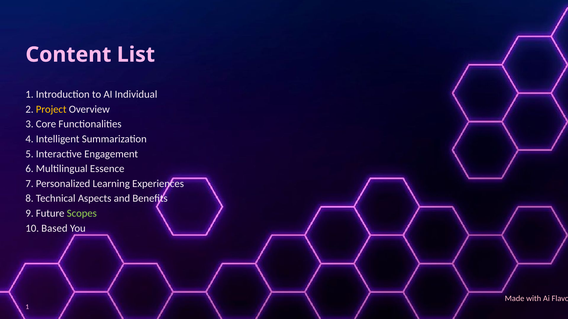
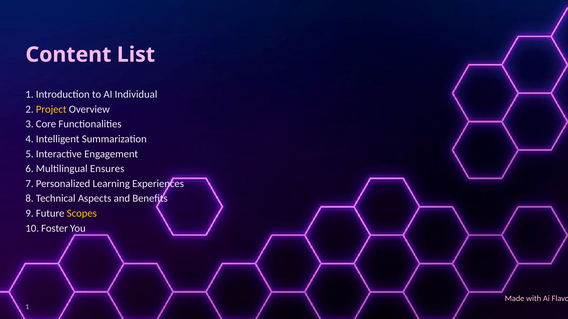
Essence: Essence -> Ensures
Scopes colour: light green -> yellow
Based: Based -> Foster
